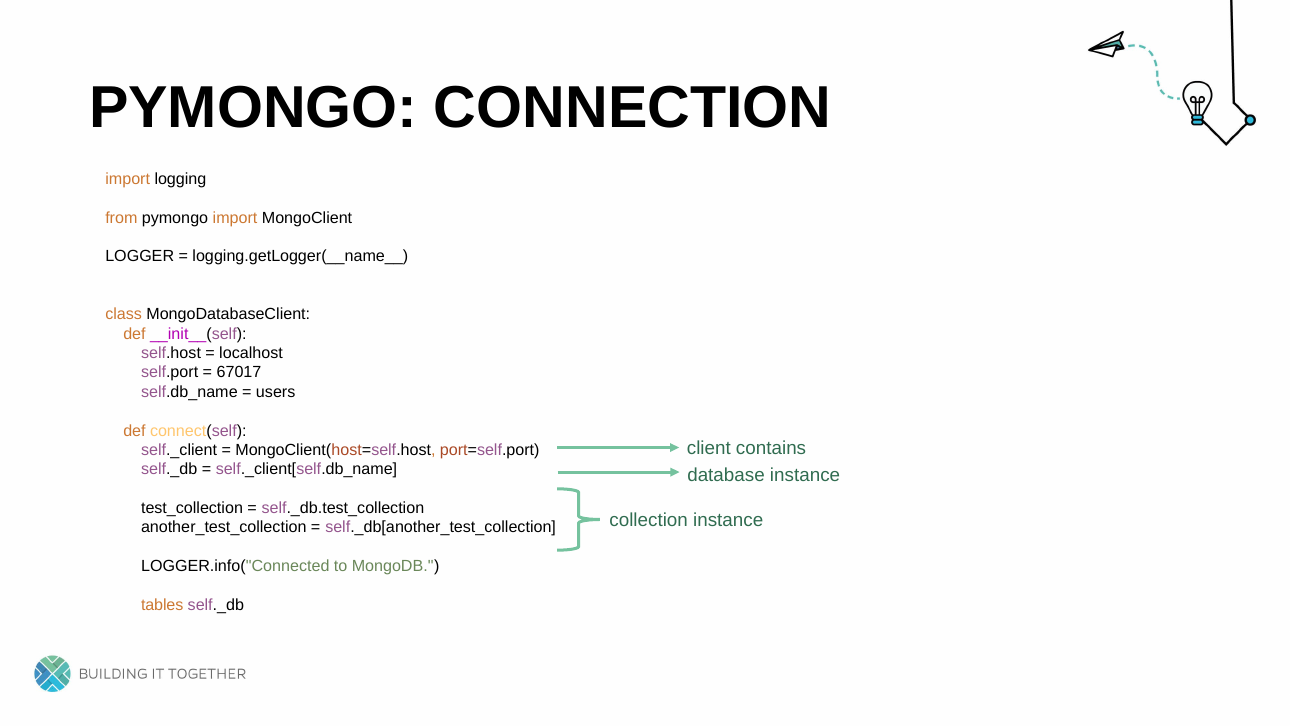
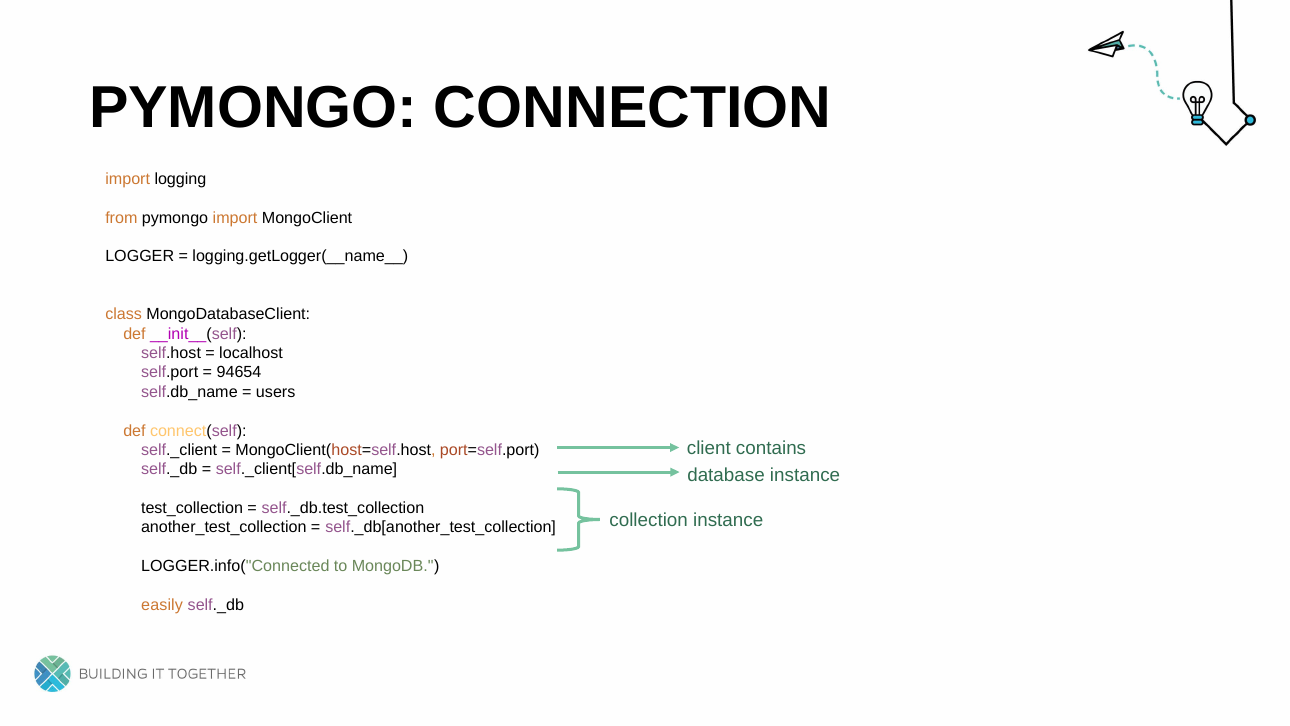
67017: 67017 -> 94654
tables: tables -> easily
